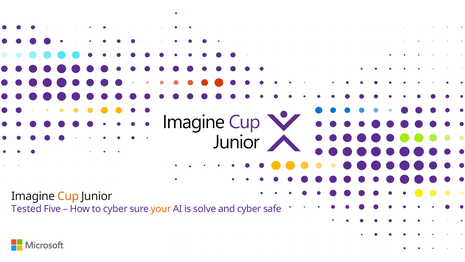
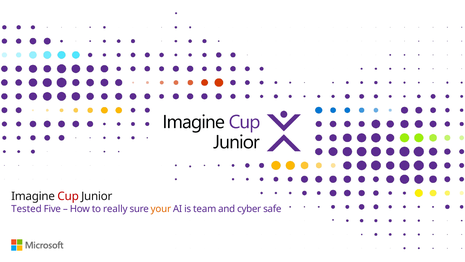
Cup colour: orange -> red
to cyber: cyber -> really
solve: solve -> team
